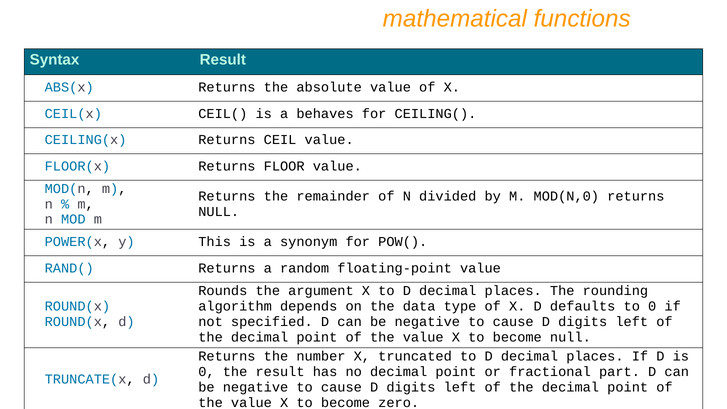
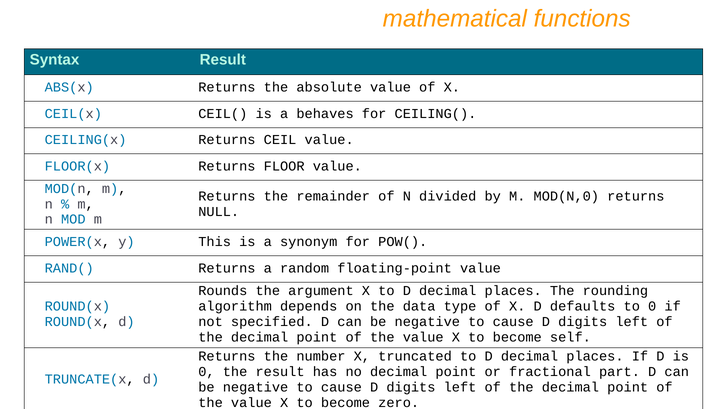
become null: null -> self
